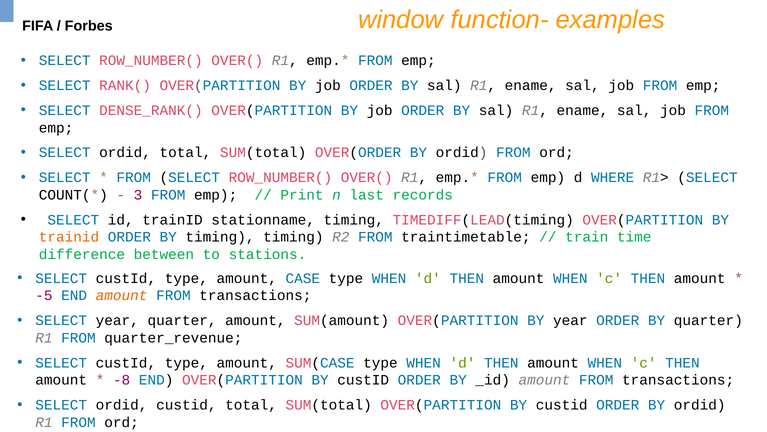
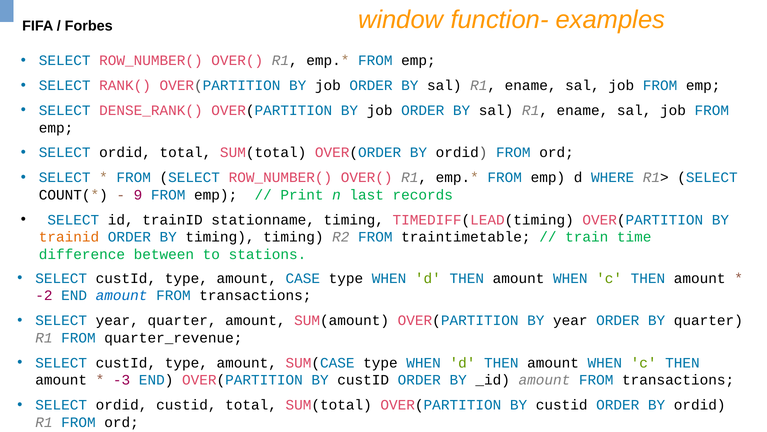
3: 3 -> 9
-5: -5 -> -2
amount at (122, 295) colour: orange -> blue
-8: -8 -> -3
